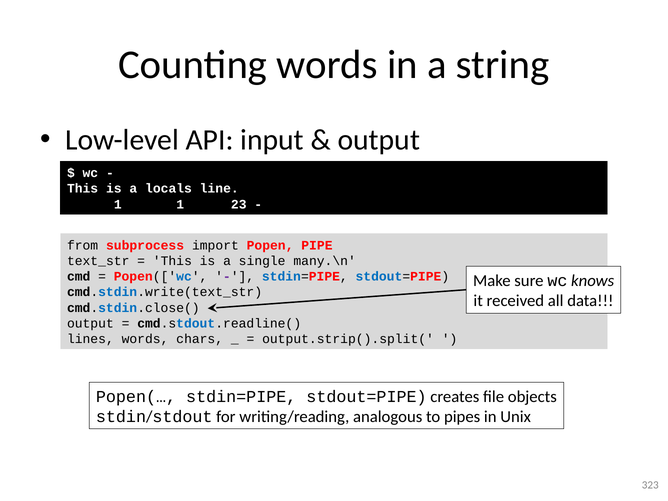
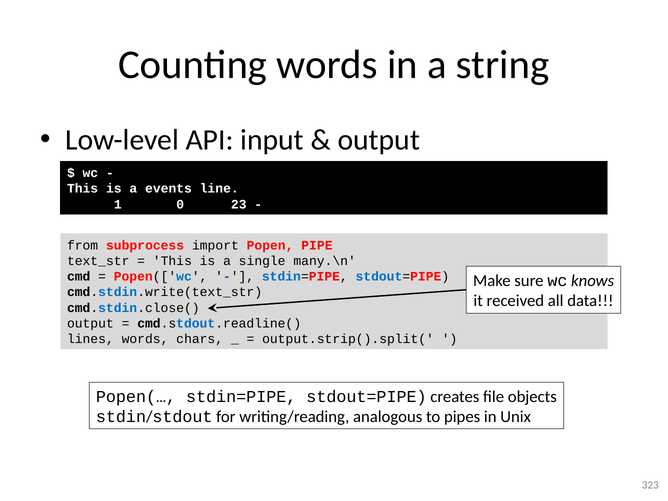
locals: locals -> events
1 1: 1 -> 0
